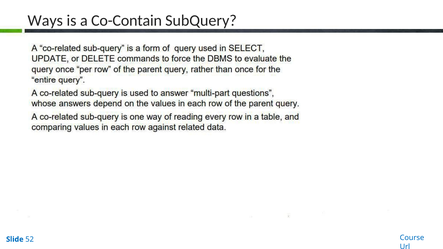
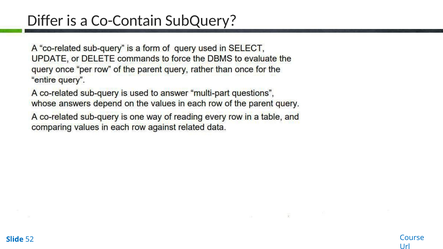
Ways: Ways -> Differ
